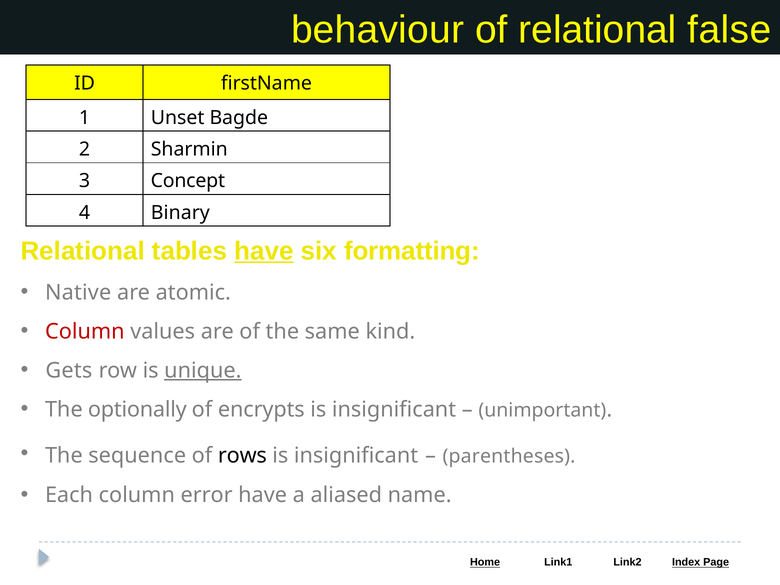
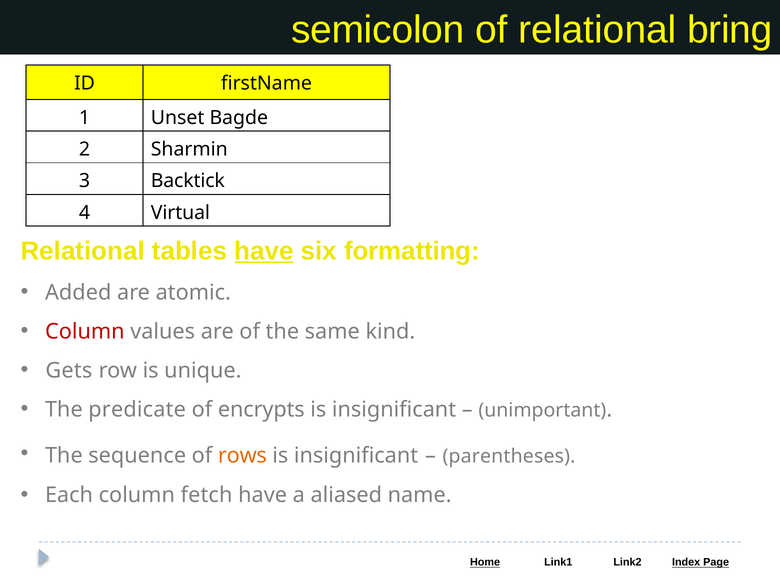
behaviour: behaviour -> semicolon
false: false -> bring
Concept: Concept -> Backtick
Binary: Binary -> Virtual
Native: Native -> Added
unique underline: present -> none
optionally: optionally -> predicate
rows colour: black -> orange
error: error -> fetch
